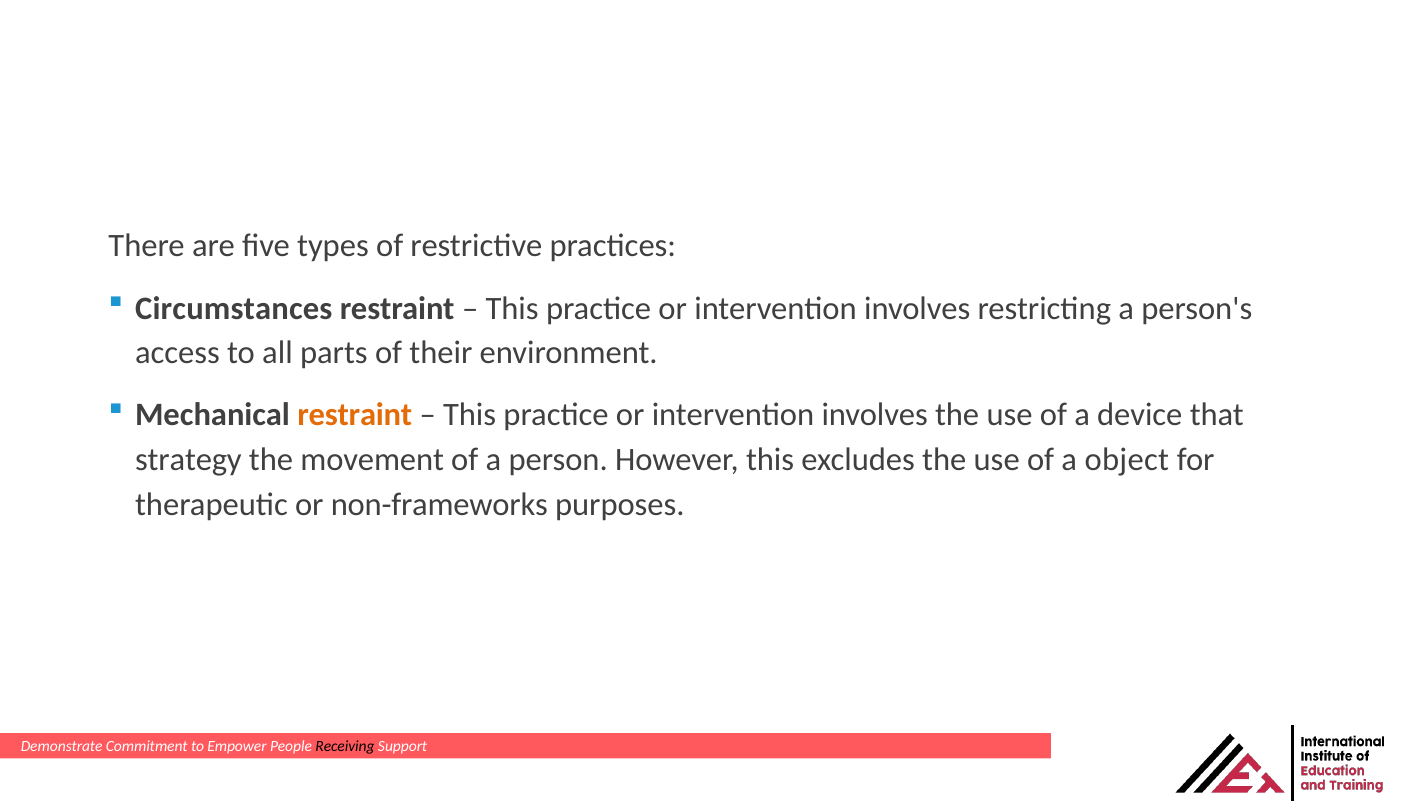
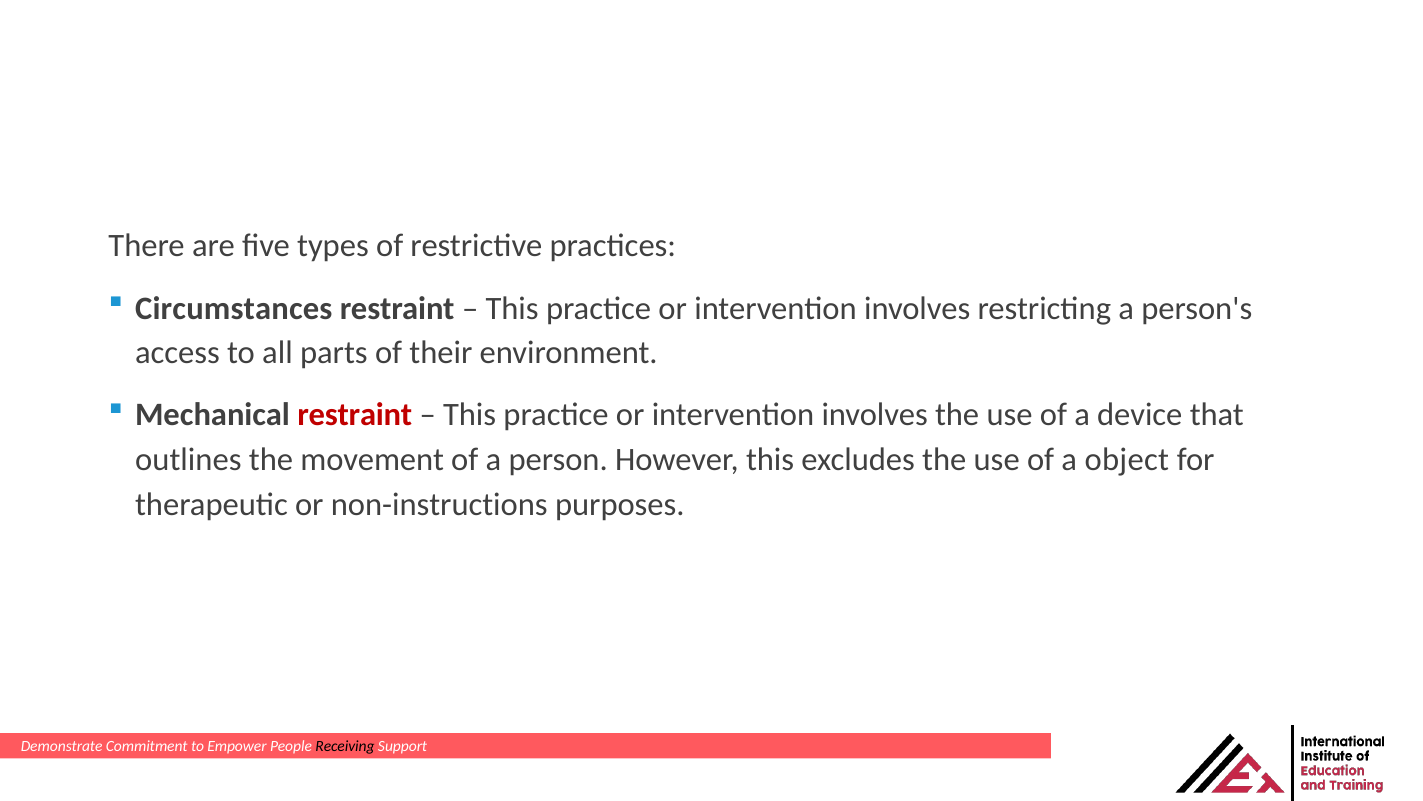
restraint at (355, 415) colour: orange -> red
strategy: strategy -> outlines
non-frameworks: non-frameworks -> non-instructions
